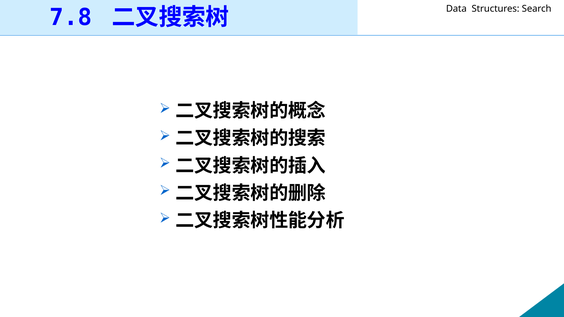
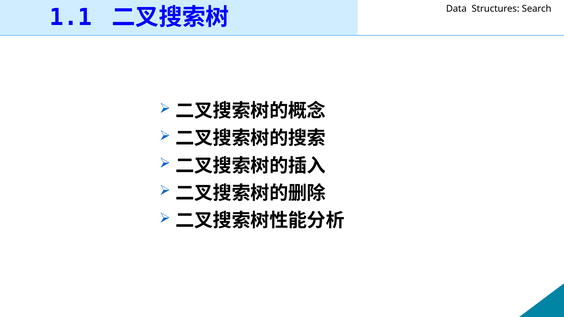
7.8: 7.8 -> 1.1
